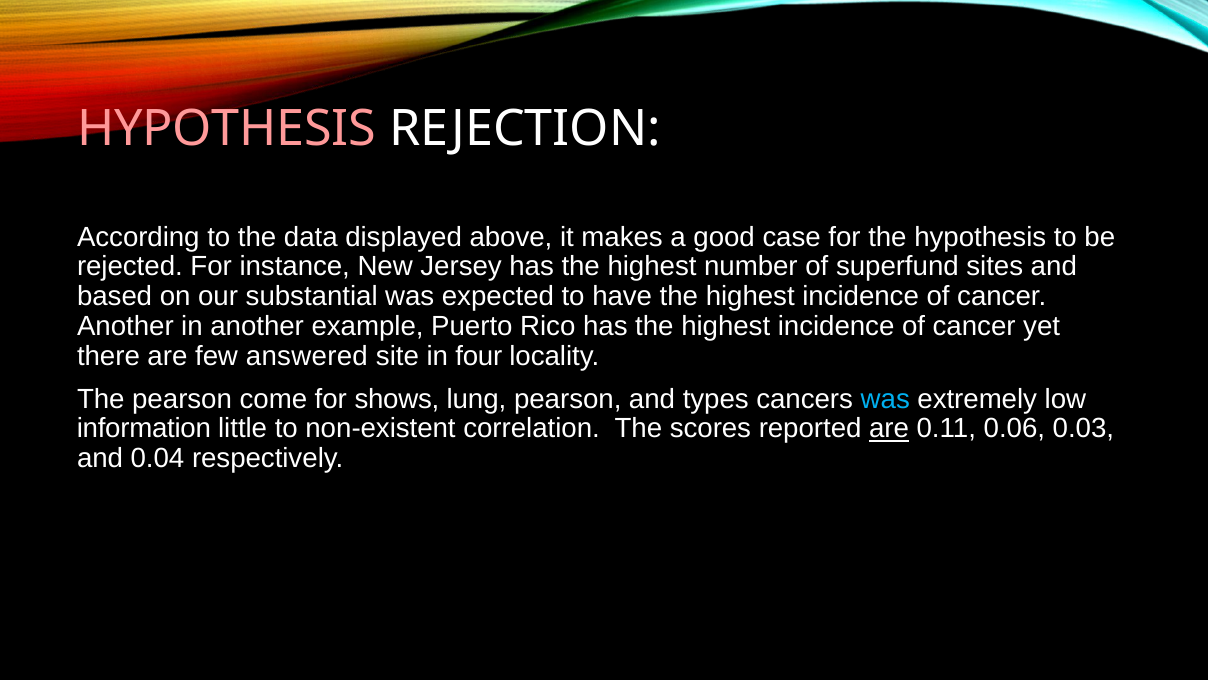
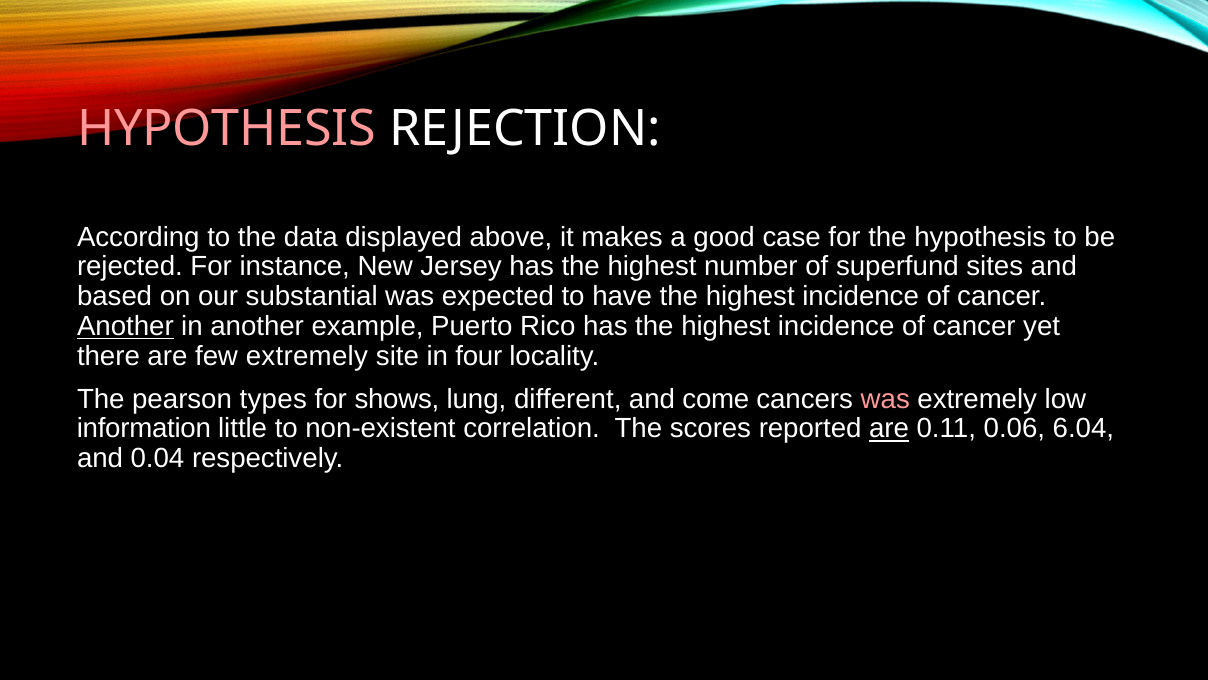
Another at (125, 326) underline: none -> present
few answered: answered -> extremely
come: come -> types
lung pearson: pearson -> different
types: types -> come
was at (885, 399) colour: light blue -> pink
0.03: 0.03 -> 6.04
